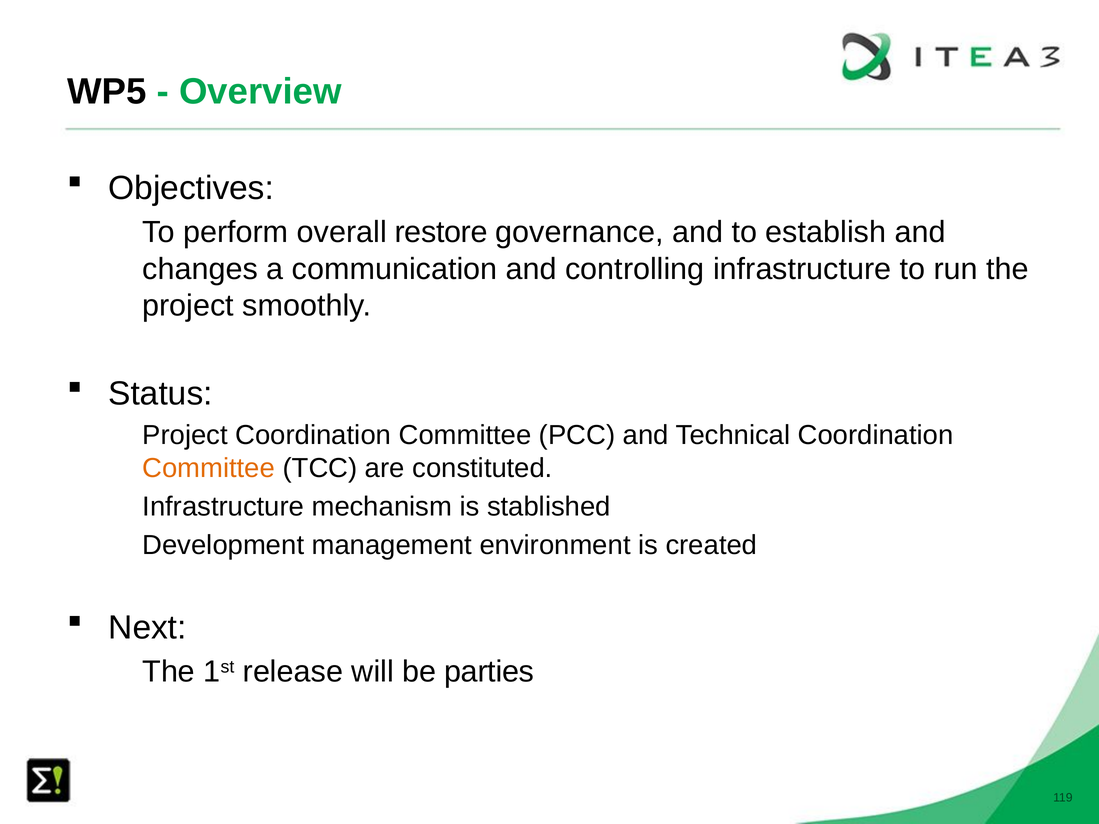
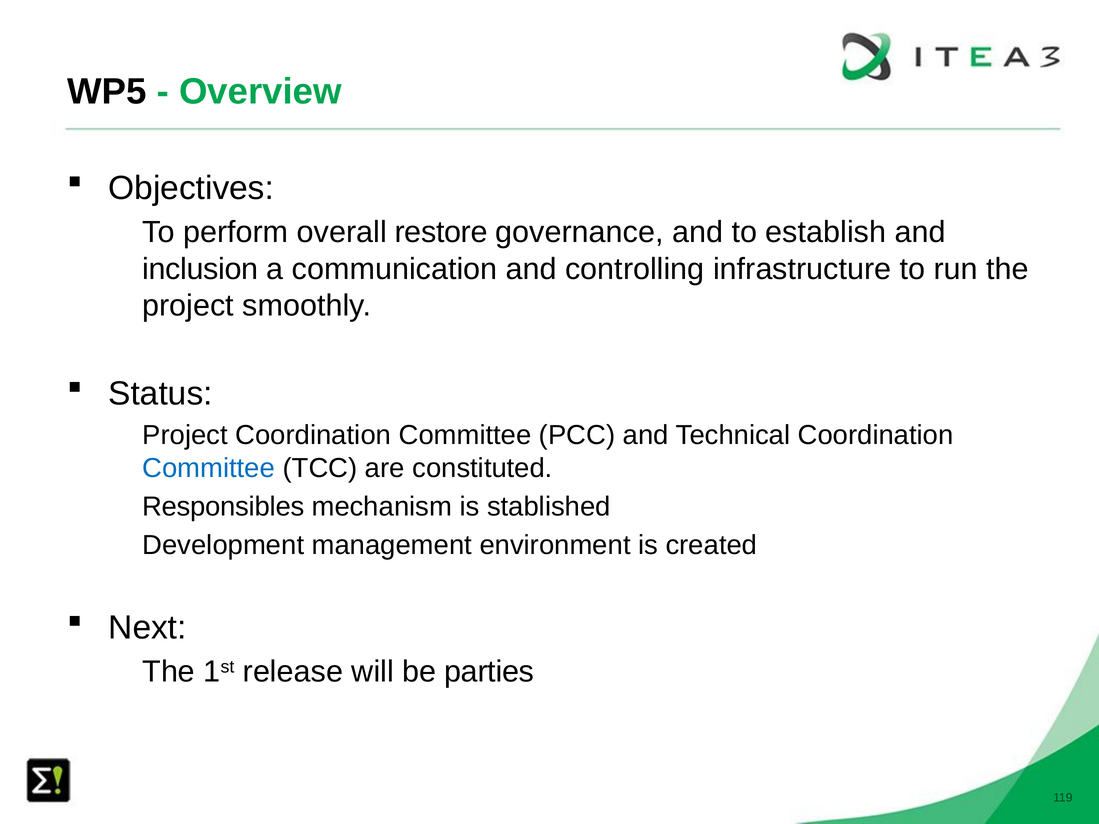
changes: changes -> inclusion
Committee at (209, 469) colour: orange -> blue
Infrastructure at (223, 507): Infrastructure -> Responsibles
